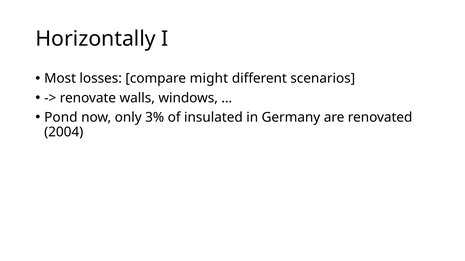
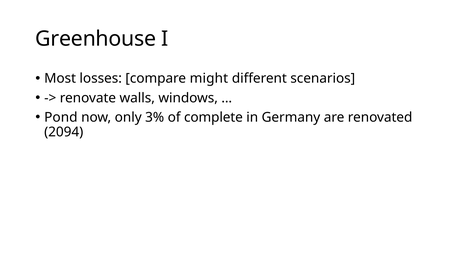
Horizontally: Horizontally -> Greenhouse
insulated: insulated -> complete
2004: 2004 -> 2094
